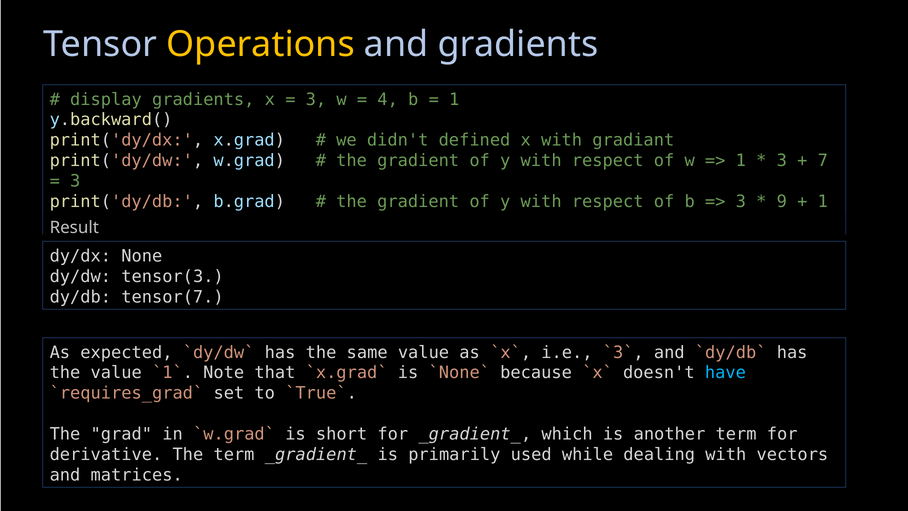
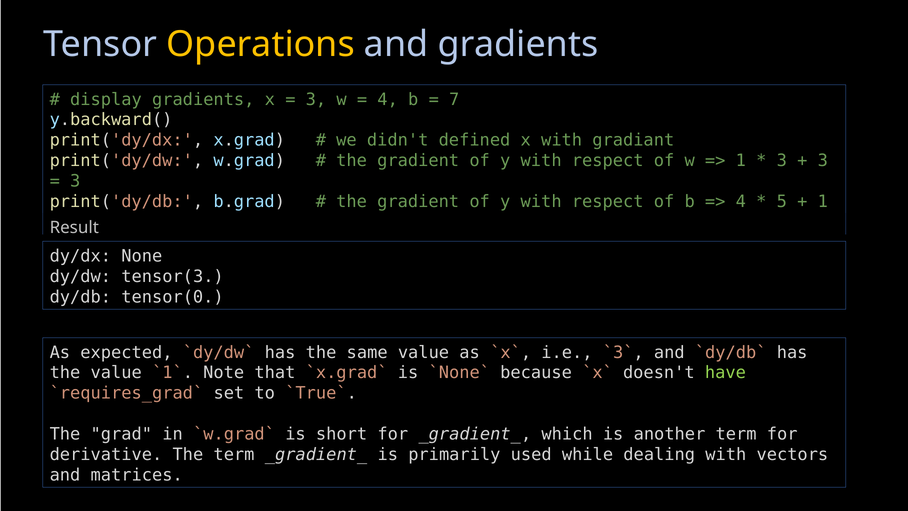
1 at (454, 99): 1 -> 7
7 at (823, 161): 7 -> 3
3 at (741, 202): 3 -> 4
9: 9 -> 5
tensor(7: tensor(7 -> tensor(0
have colour: light blue -> light green
